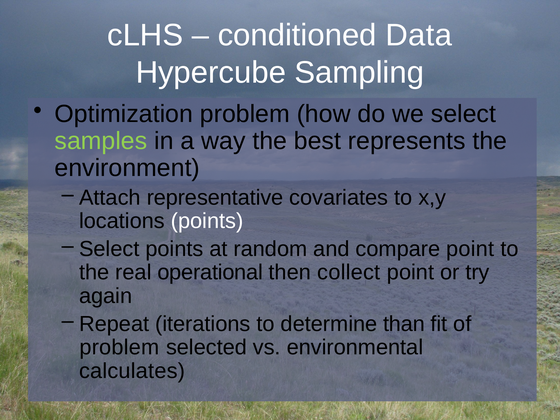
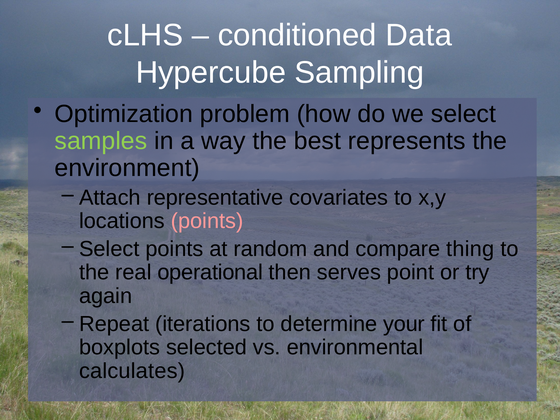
points at (207, 221) colour: white -> pink
compare point: point -> thing
collect: collect -> serves
than: than -> your
problem at (119, 347): problem -> boxplots
